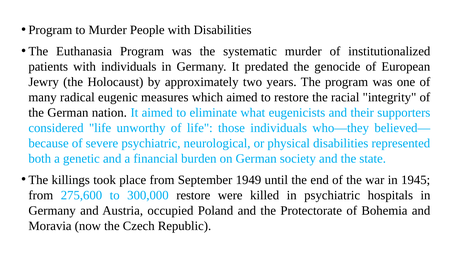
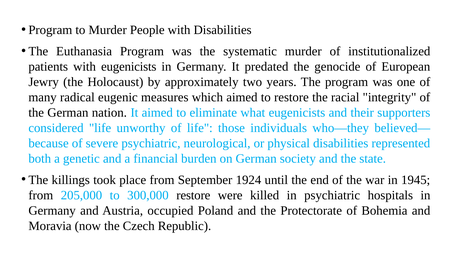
with individuals: individuals -> eugenicists
1949: 1949 -> 1924
275,600: 275,600 -> 205,000
